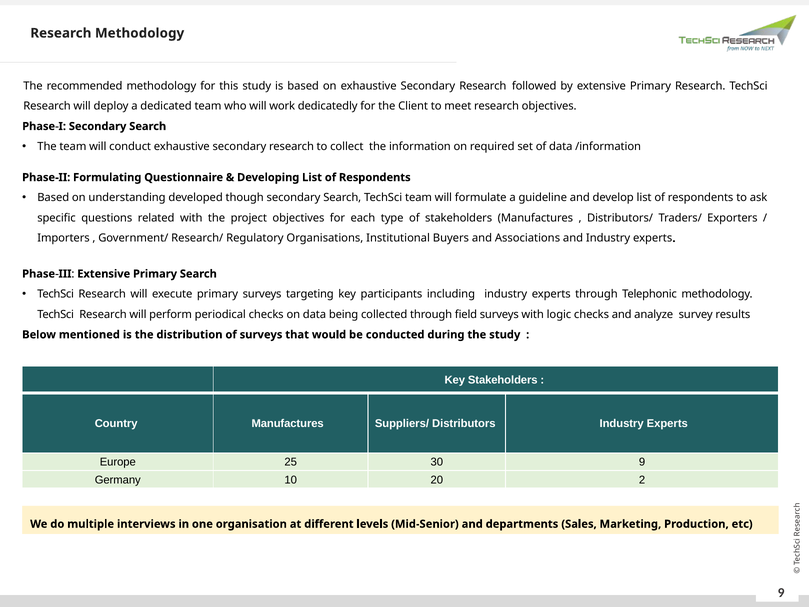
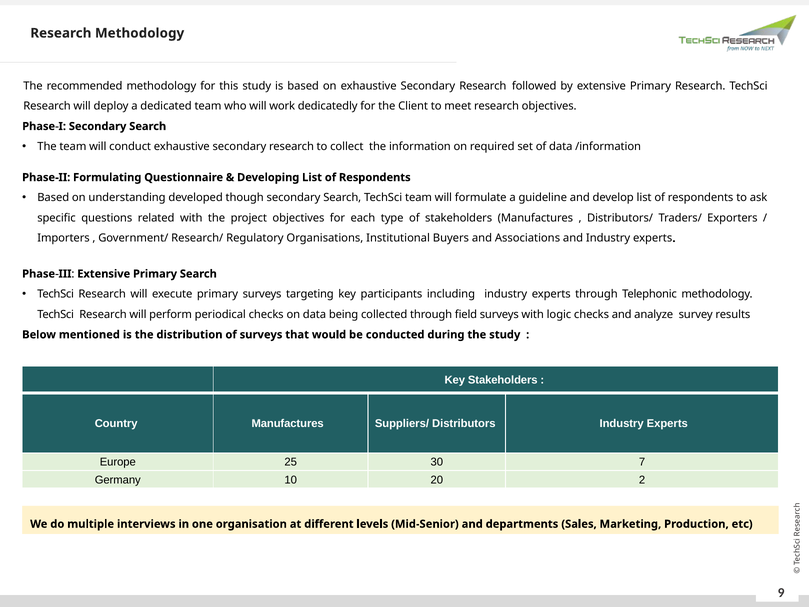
30 9: 9 -> 7
